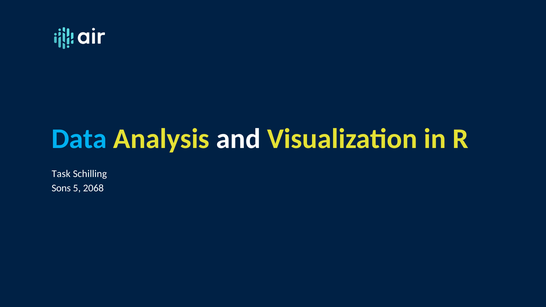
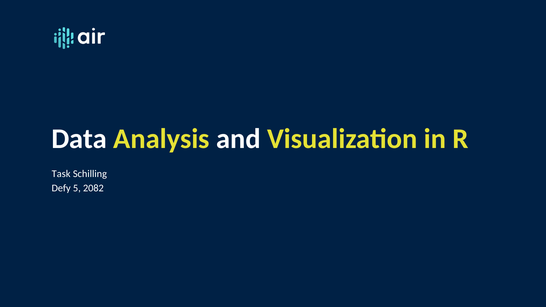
Data colour: light blue -> white
Sons: Sons -> Defy
2068: 2068 -> 2082
